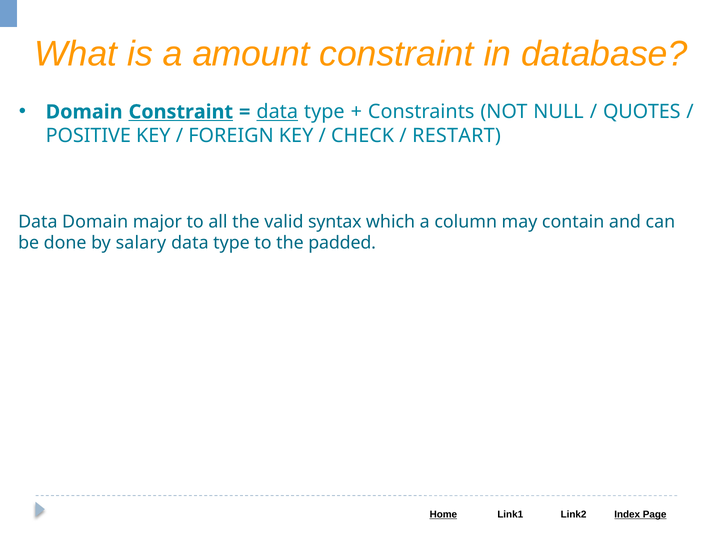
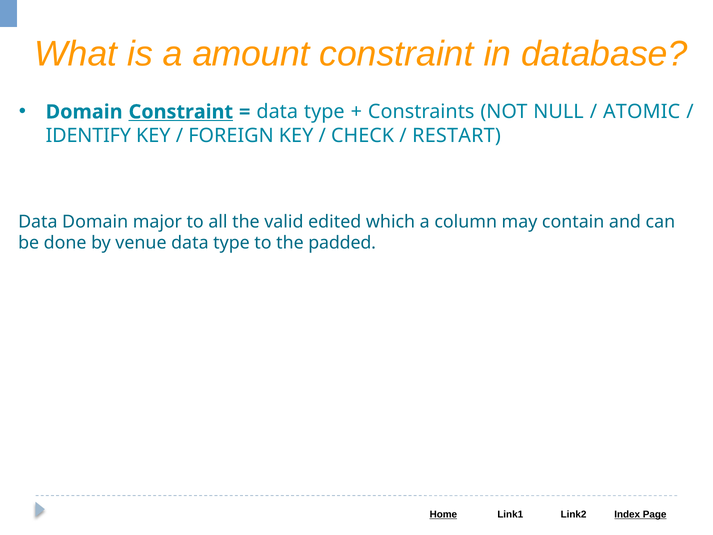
data at (277, 112) underline: present -> none
QUOTES: QUOTES -> ATOMIC
POSITIVE: POSITIVE -> IDENTIFY
syntax: syntax -> edited
salary: salary -> venue
